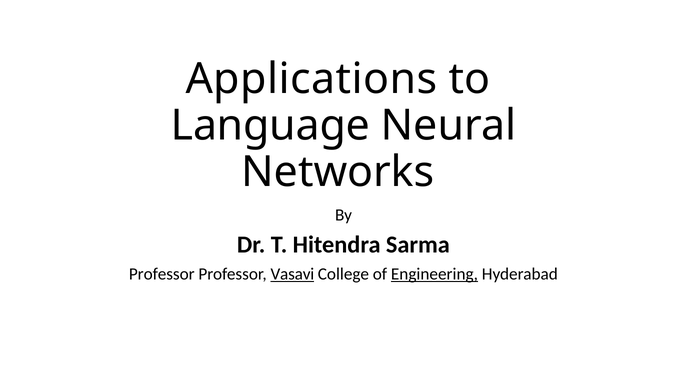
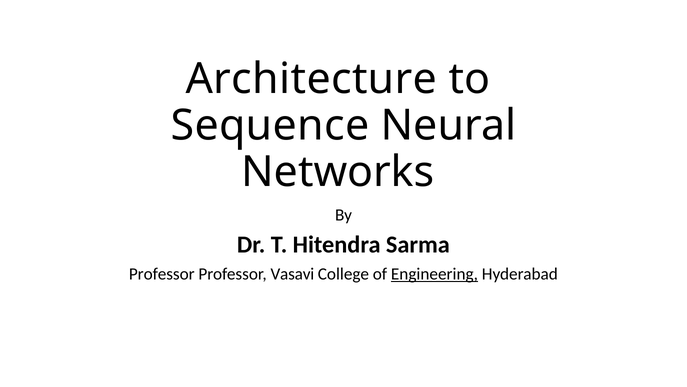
Applications: Applications -> Architecture
Language: Language -> Sequence
Vasavi underline: present -> none
